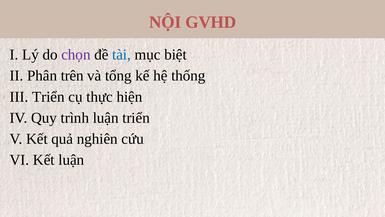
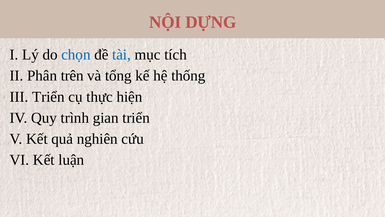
GVHD: GVHD -> DỰNG
chọn colour: purple -> blue
biệt: biệt -> tích
trình luận: luận -> gian
